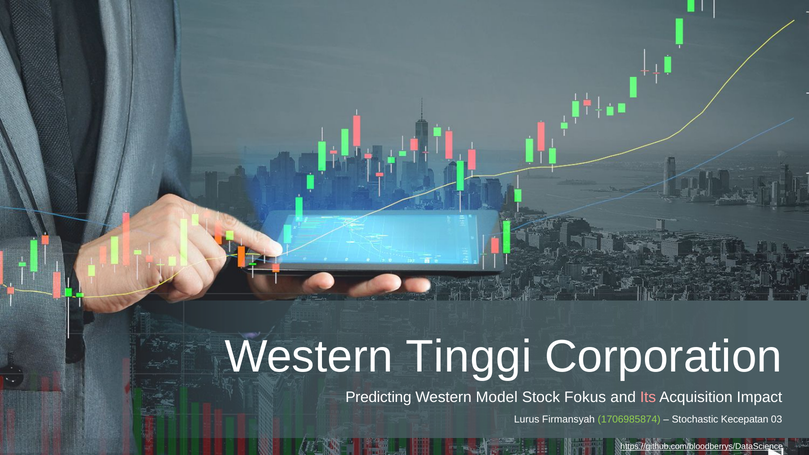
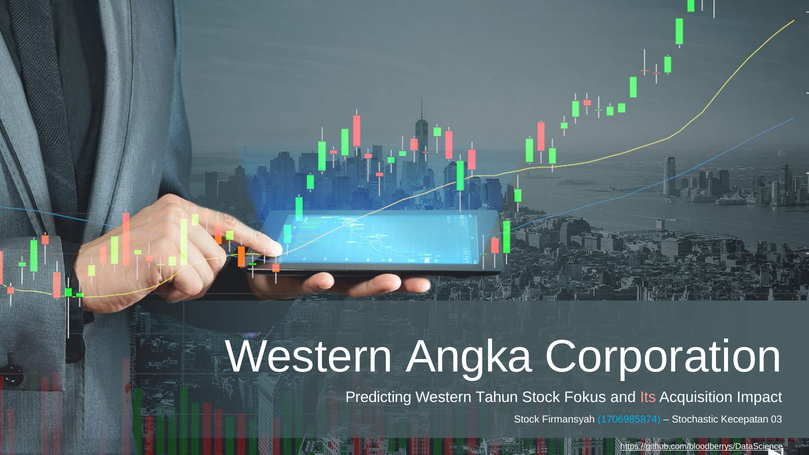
Tinggi: Tinggi -> Angka
Model: Model -> Tahun
Lurus at (527, 420): Lurus -> Stock
1706985874 colour: light green -> light blue
